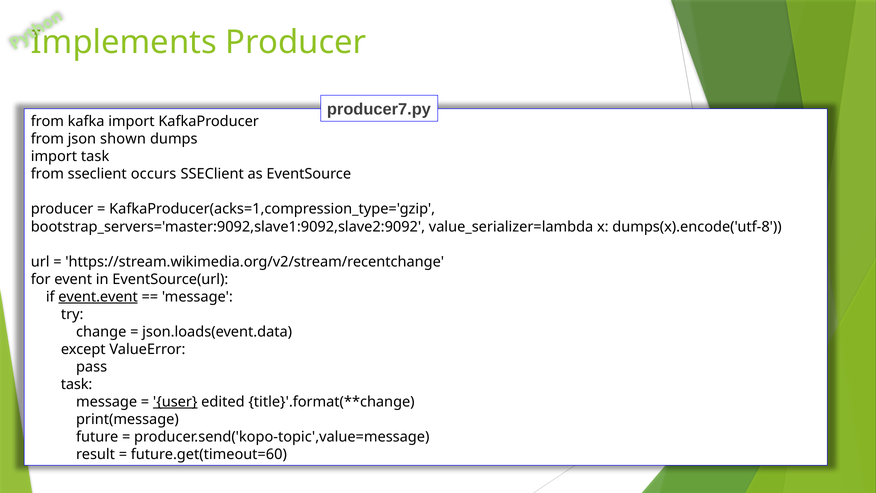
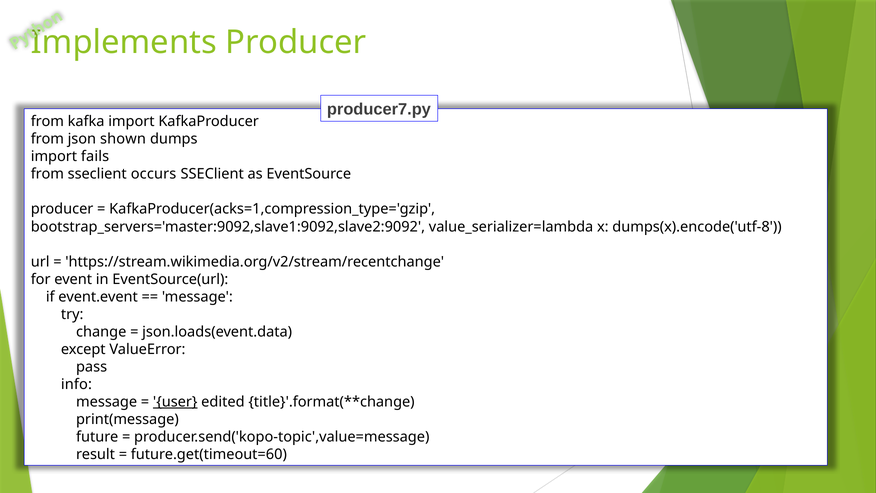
import task: task -> fails
event.event underline: present -> none
task at (77, 384): task -> info
